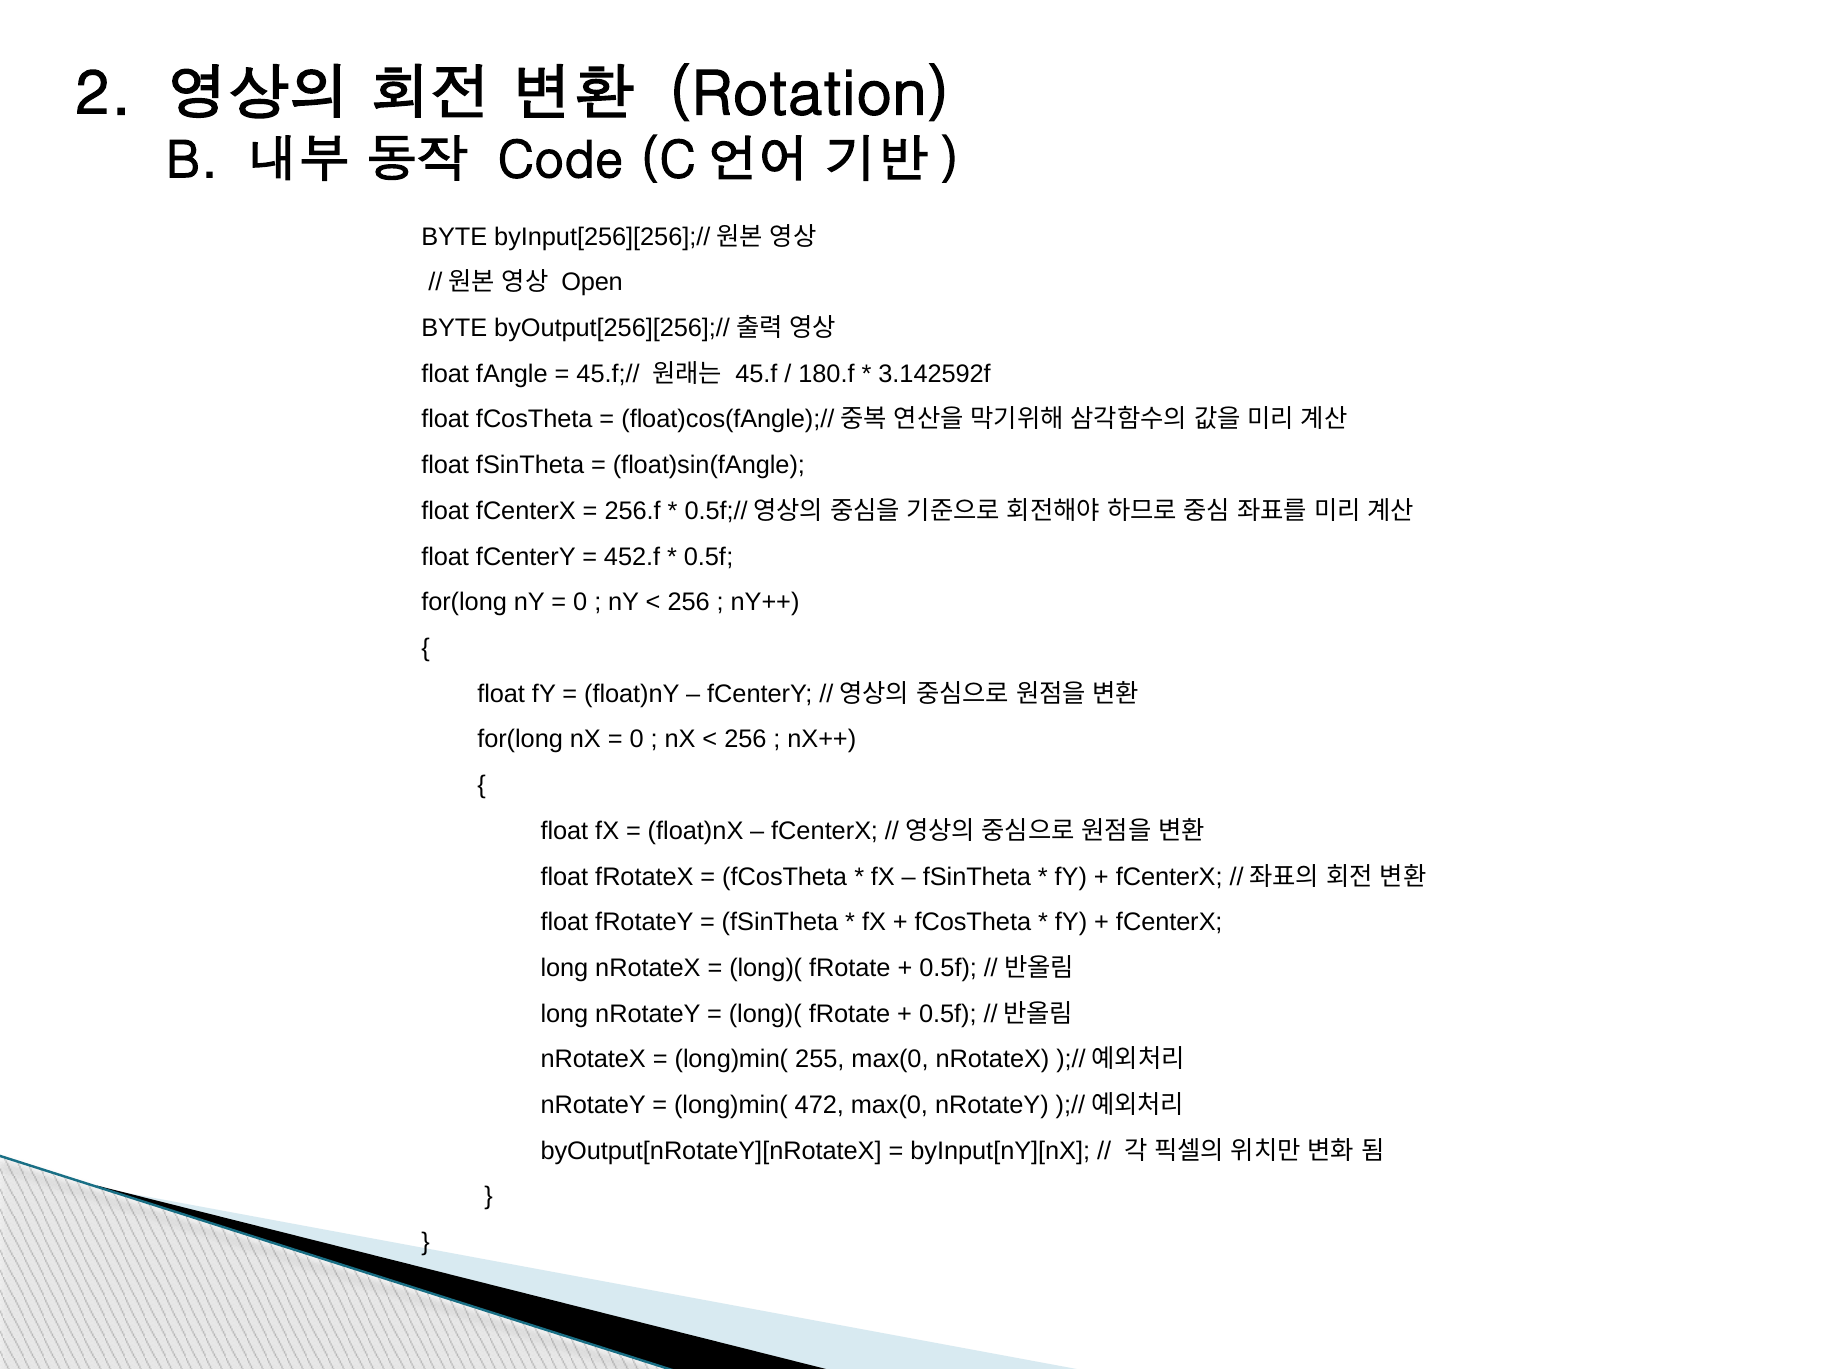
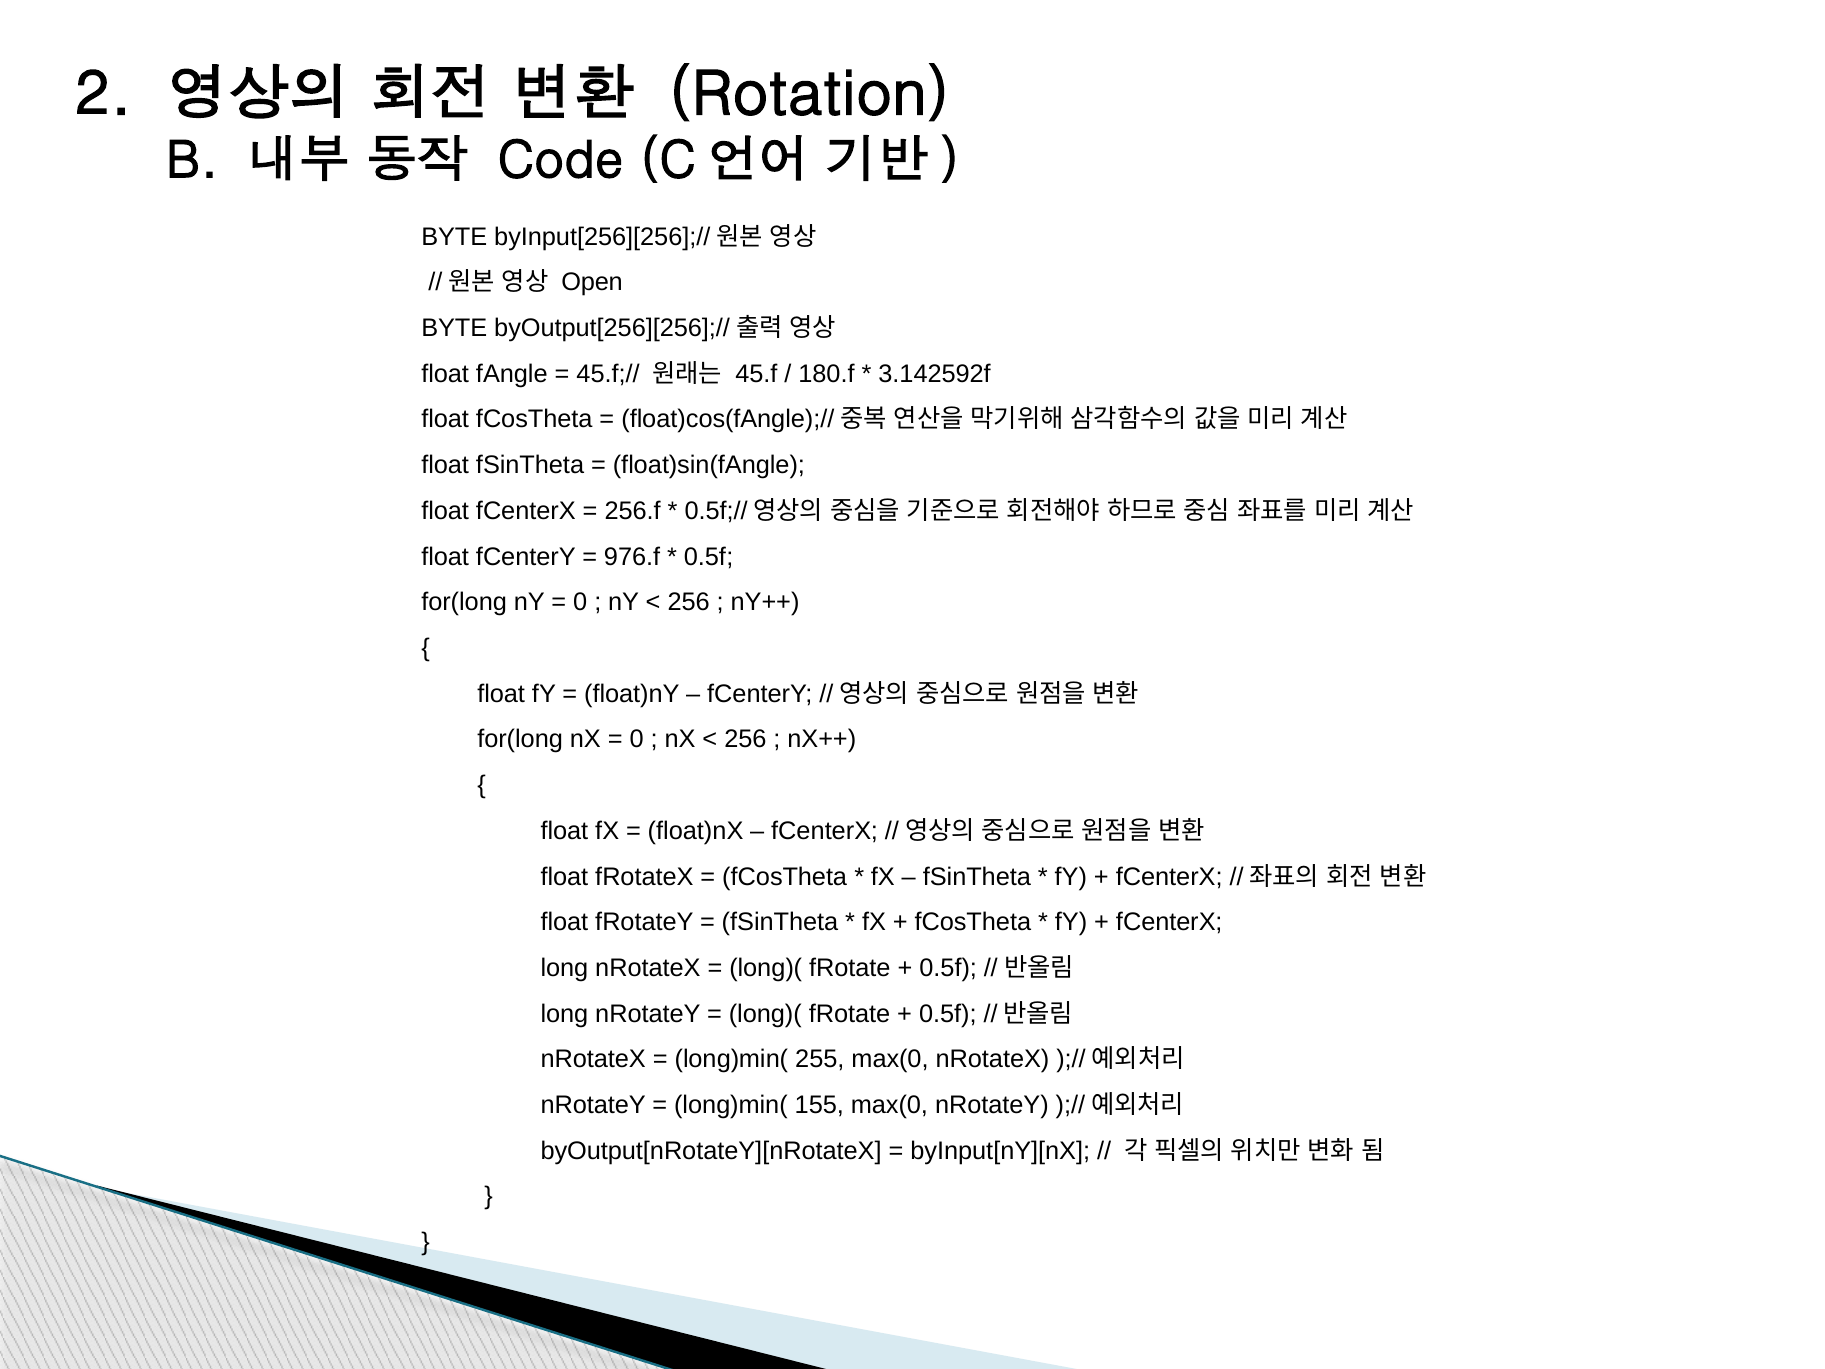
452.f: 452.f -> 976.f
472: 472 -> 155
